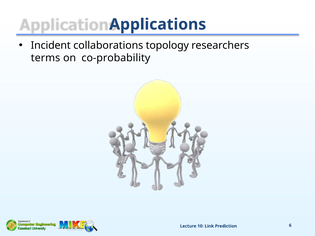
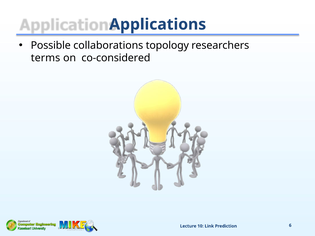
Incident: Incident -> Possible
co-probability: co-probability -> co-considered
